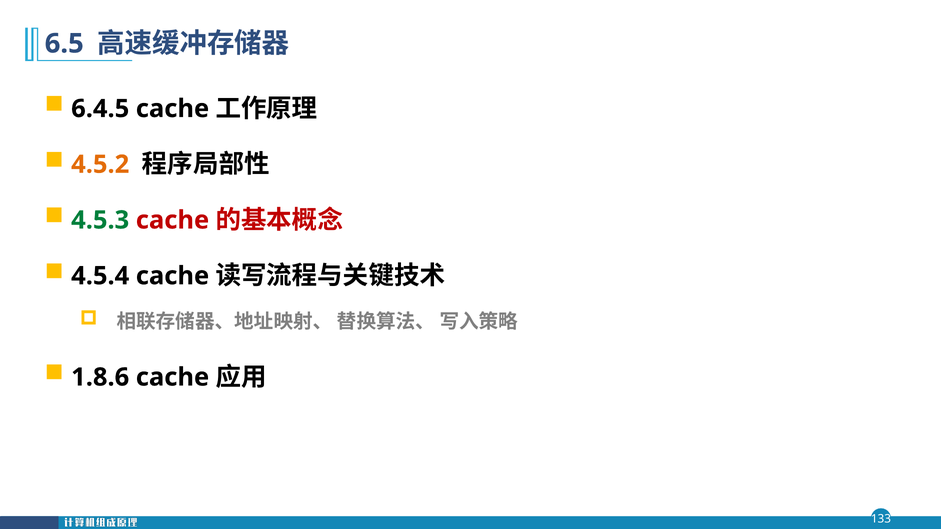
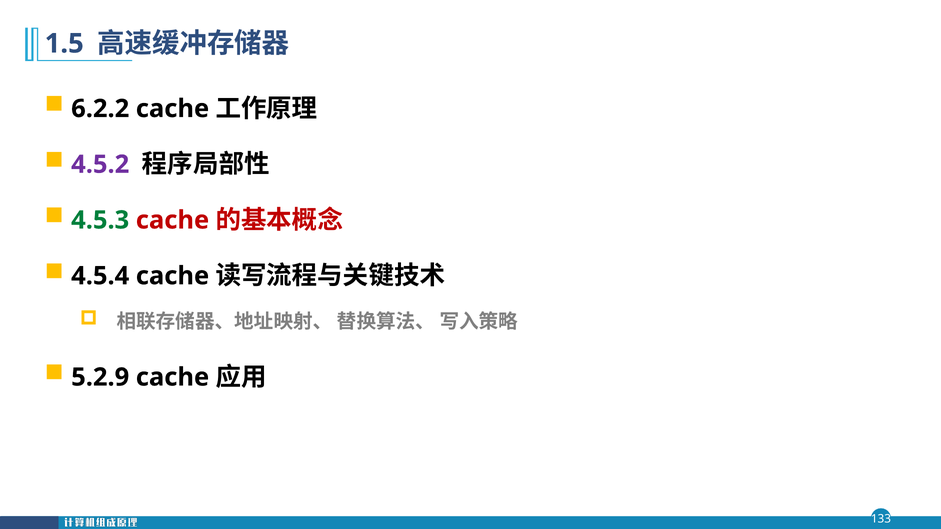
6.5: 6.5 -> 1.5
6.4.5: 6.4.5 -> 6.2.2
4.5.2 colour: orange -> purple
1.8.6: 1.8.6 -> 5.2.9
